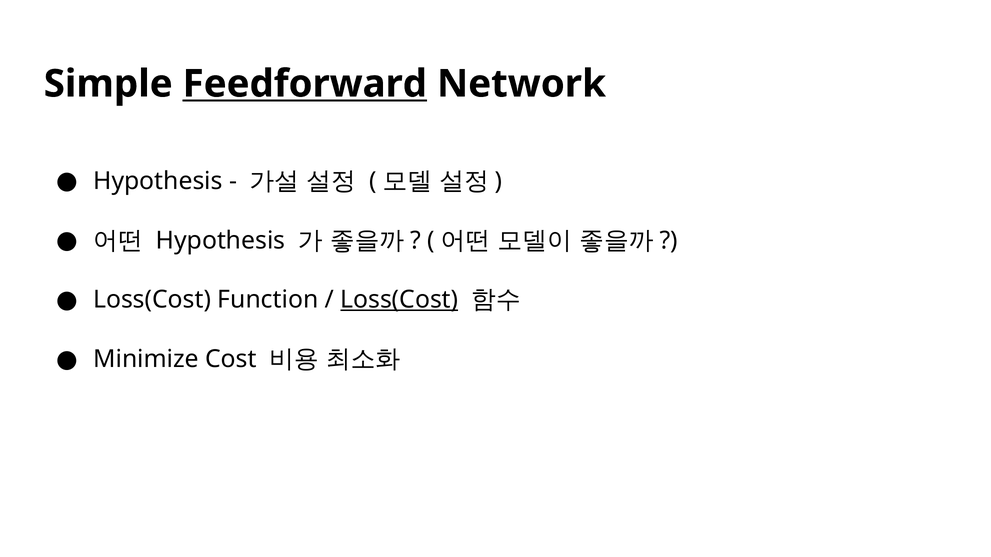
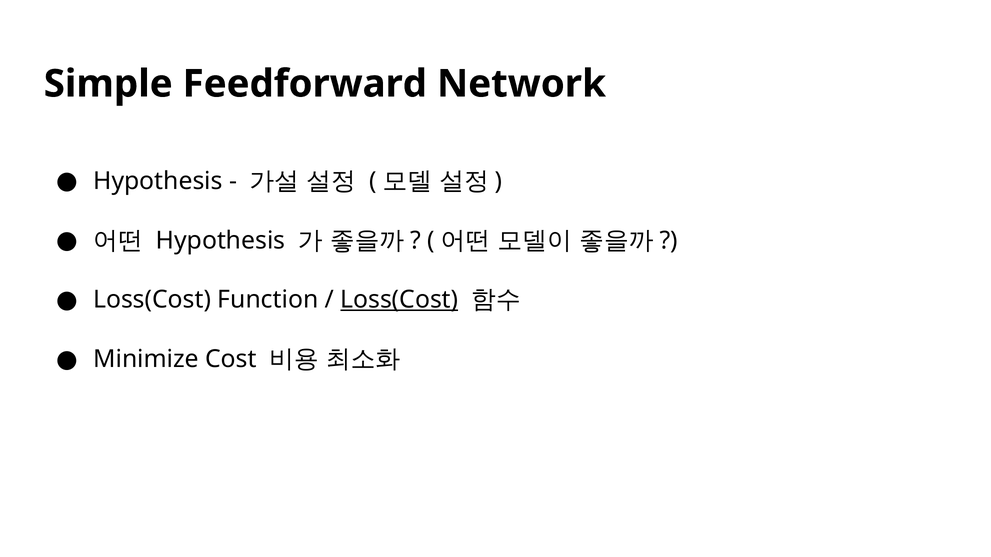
Feedforward underline: present -> none
